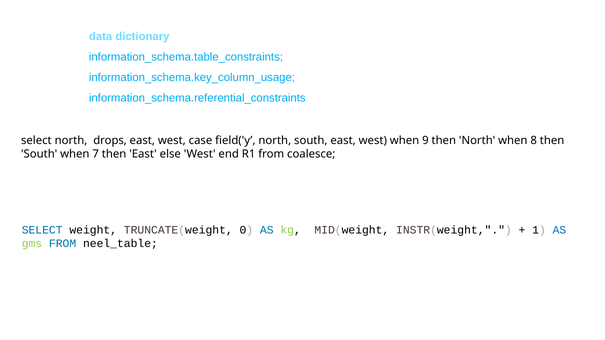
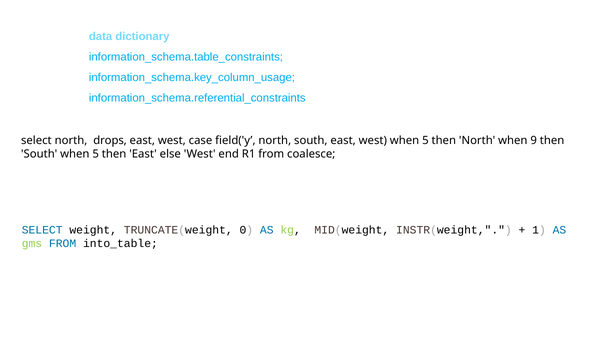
west when 9: 9 -> 5
8: 8 -> 9
South when 7: 7 -> 5
neel_table: neel_table -> into_table
